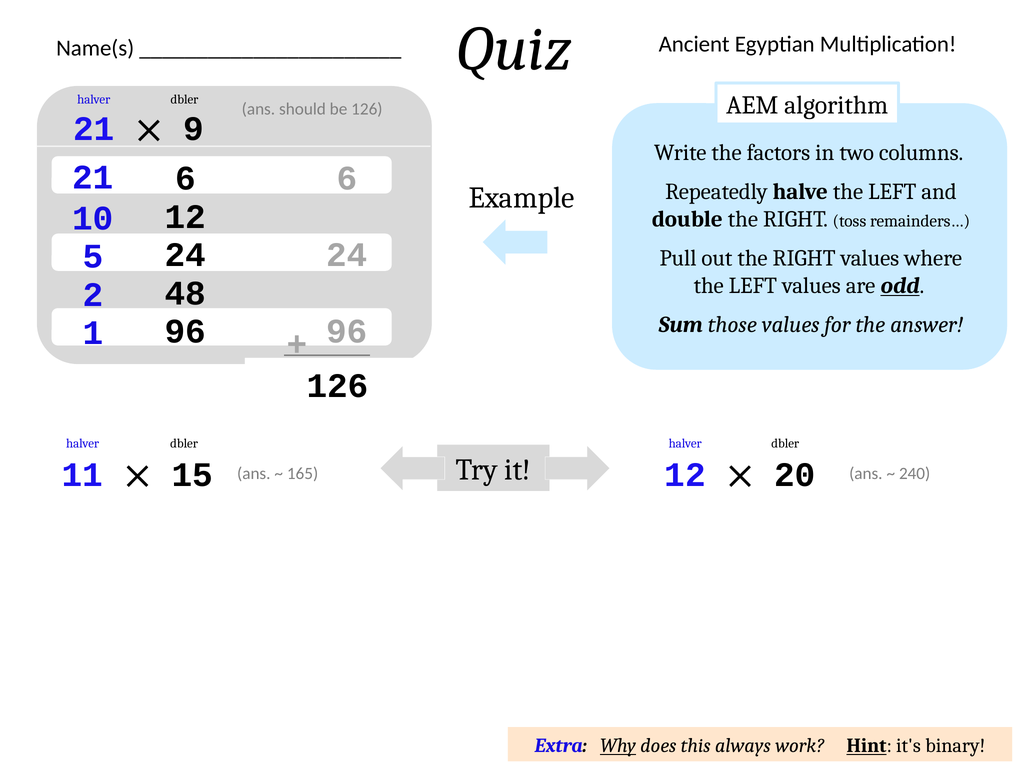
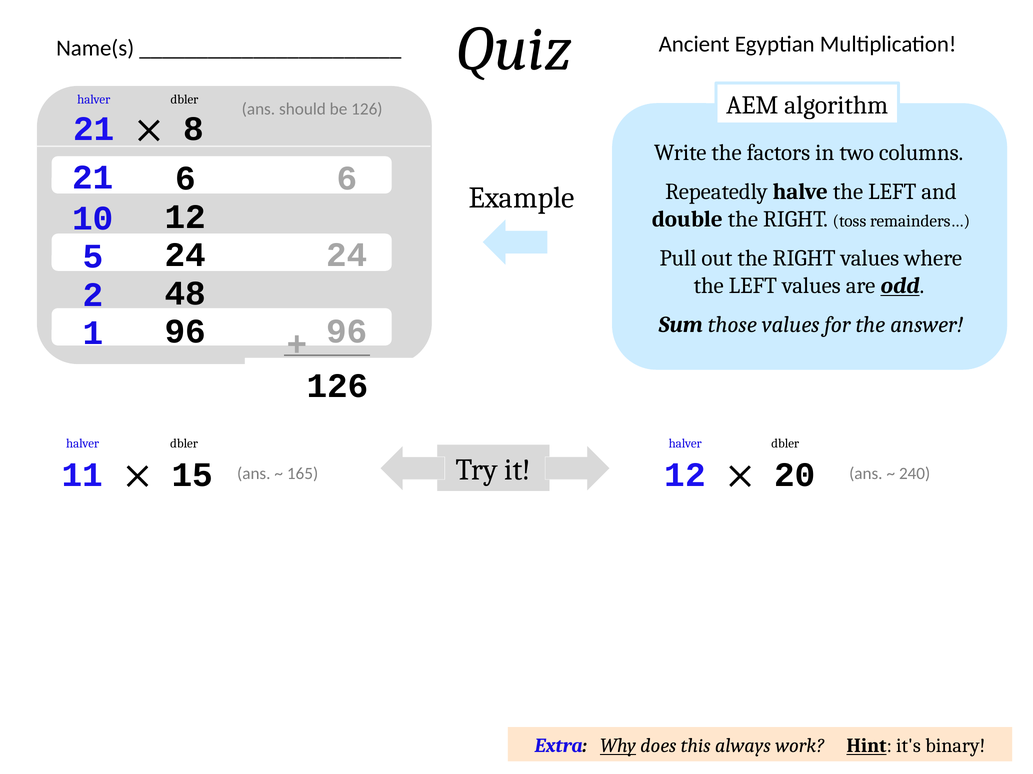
9: 9 -> 8
